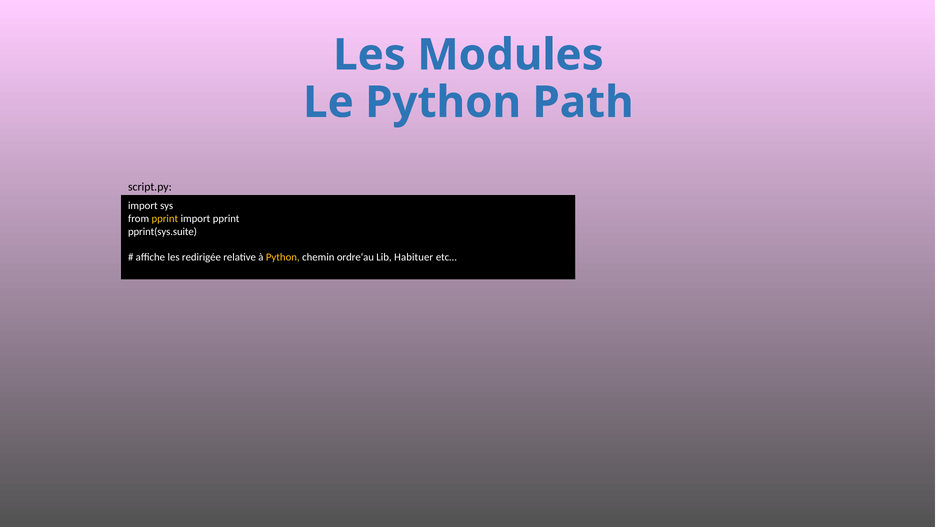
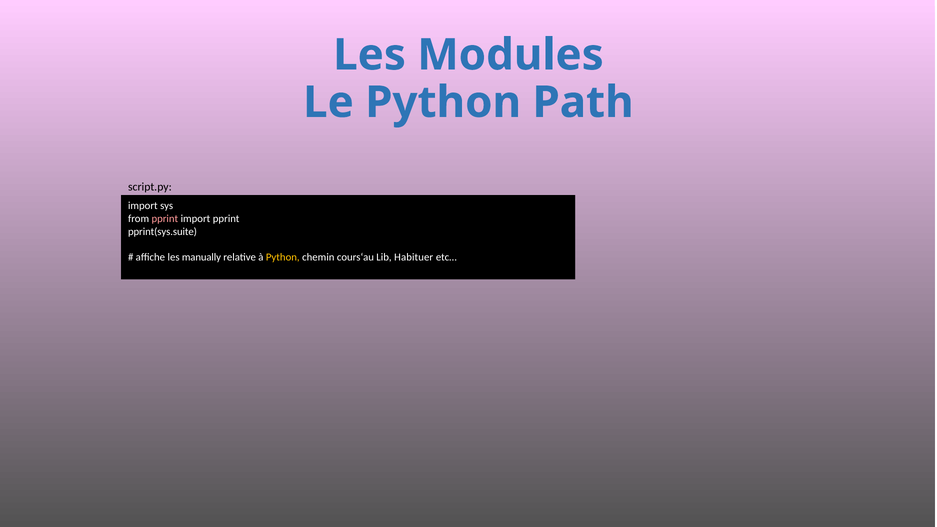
pprint at (165, 219) colour: yellow -> pink
redirigée: redirigée -> manually
ordre‘au: ordre‘au -> cours‘au
